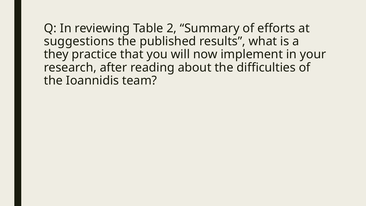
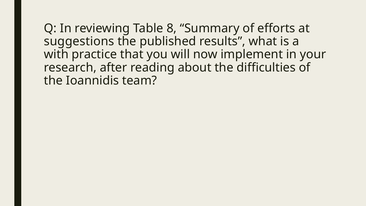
2: 2 -> 8
they: they -> with
